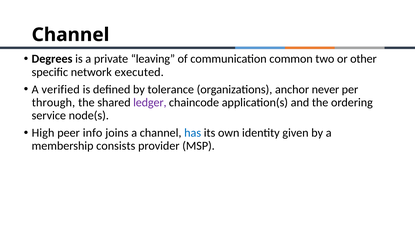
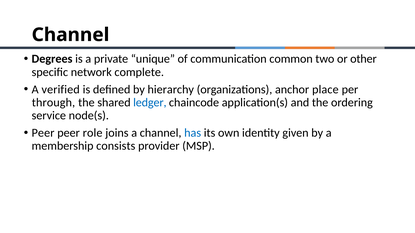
leaving: leaving -> unique
executed: executed -> complete
tolerance: tolerance -> hierarchy
never: never -> place
ledger colour: purple -> blue
High at (43, 133): High -> Peer
info: info -> role
